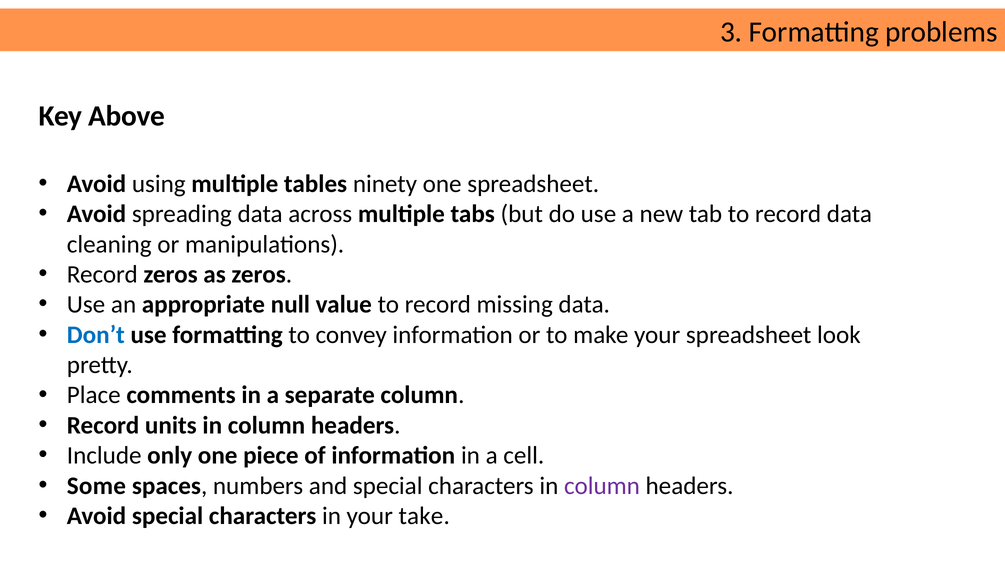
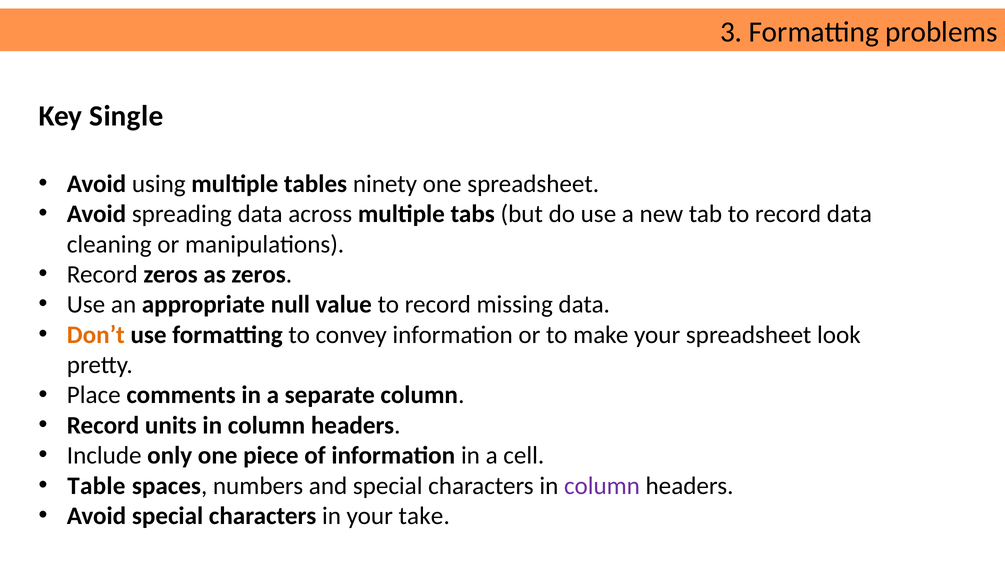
Above: Above -> Single
Don’t colour: blue -> orange
Some: Some -> Table
